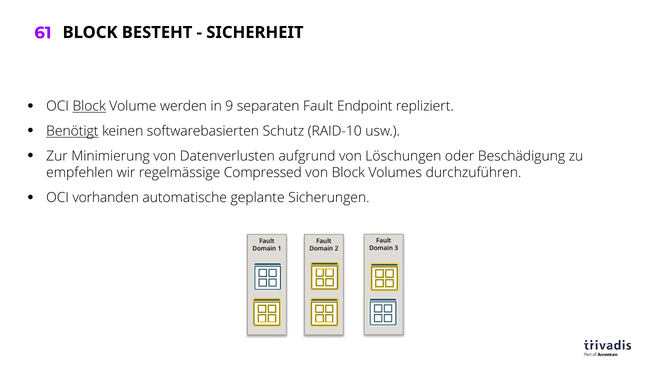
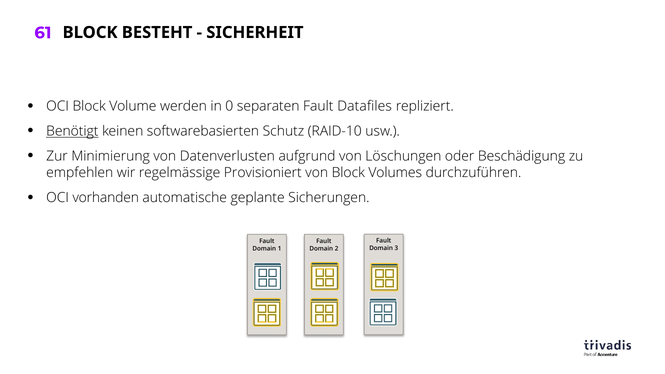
Block at (89, 106) underline: present -> none
9: 9 -> 0
Endpoint: Endpoint -> Datafiles
Compressed: Compressed -> Provisioniert
